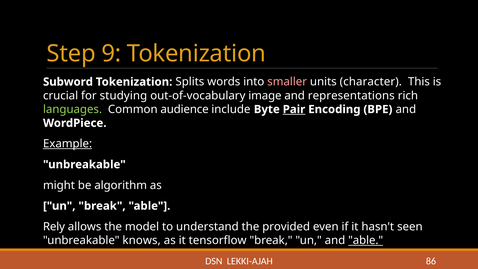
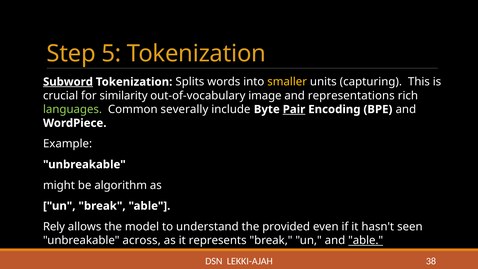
9: 9 -> 5
Subword underline: none -> present
smaller colour: pink -> yellow
character: character -> capturing
studying: studying -> similarity
audience: audience -> severally
Example underline: present -> none
knows: knows -> across
tensorflow: tensorflow -> represents
86: 86 -> 38
